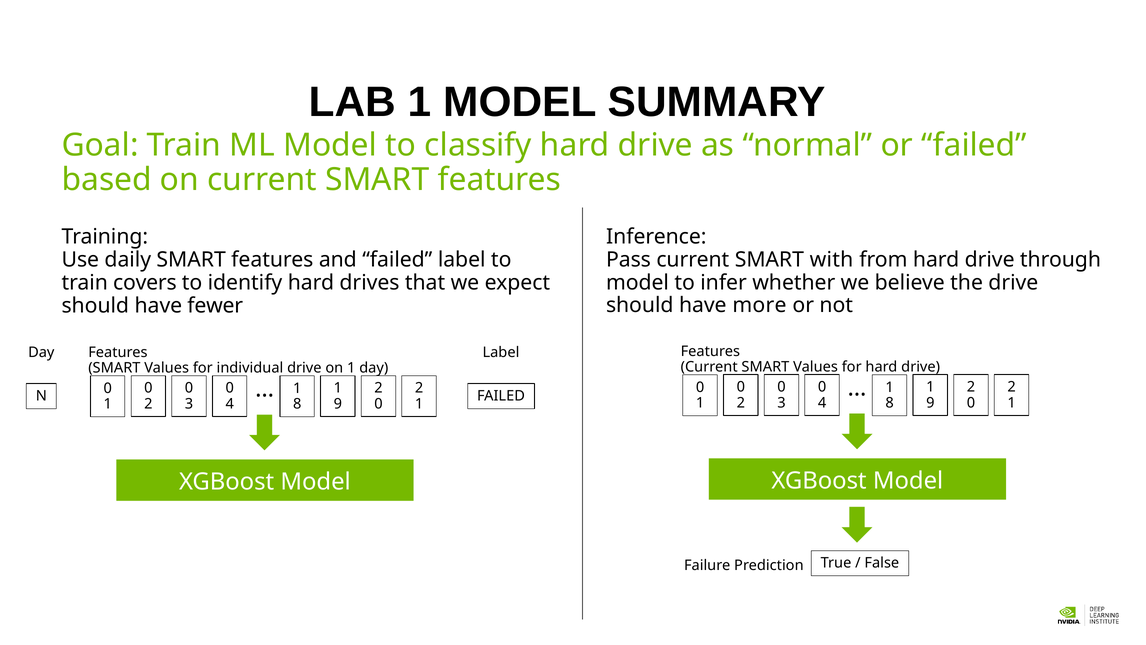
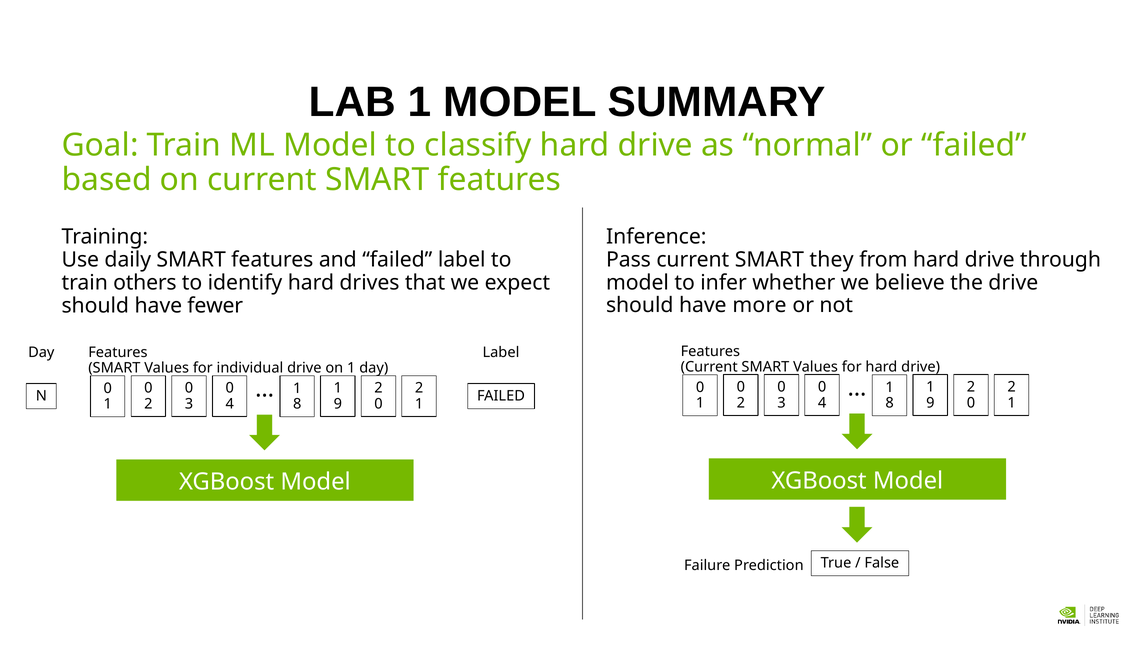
with: with -> they
covers: covers -> others
